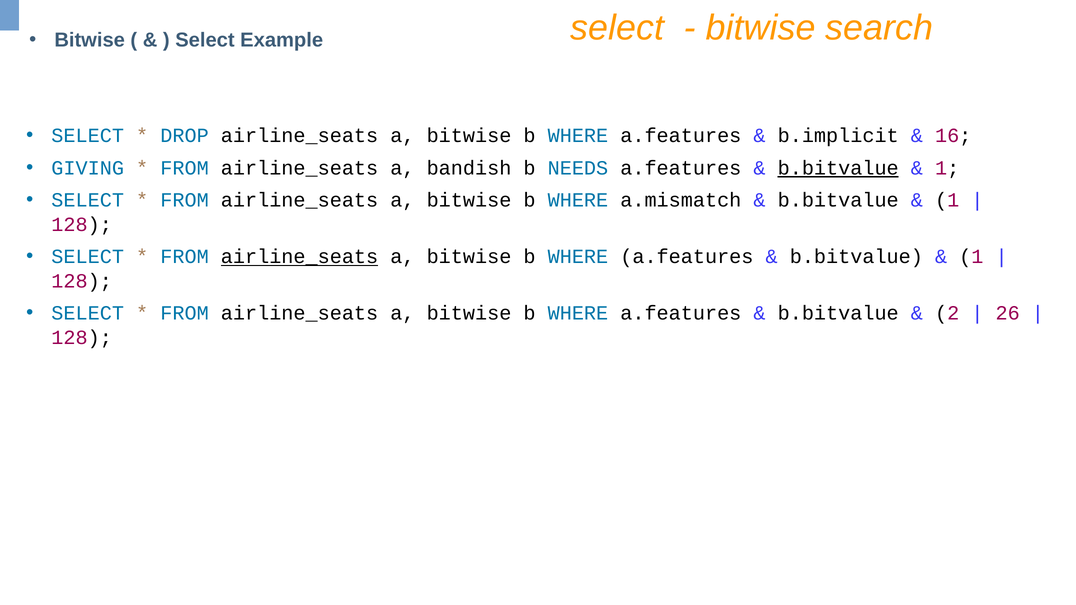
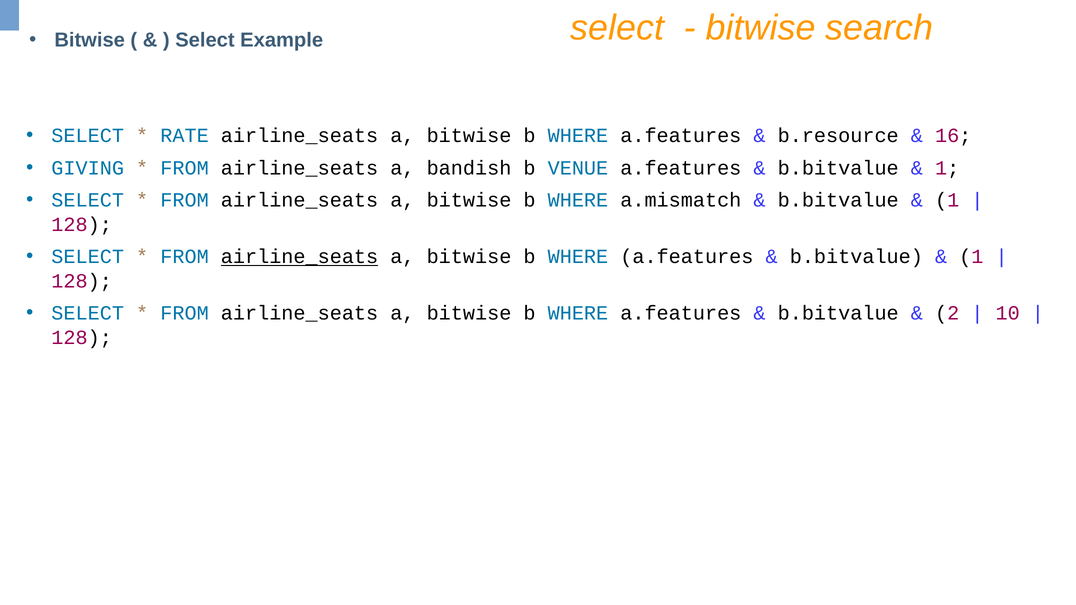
DROP: DROP -> RATE
b.implicit: b.implicit -> b.resource
NEEDS: NEEDS -> VENUE
b.bitvalue at (838, 168) underline: present -> none
26: 26 -> 10
